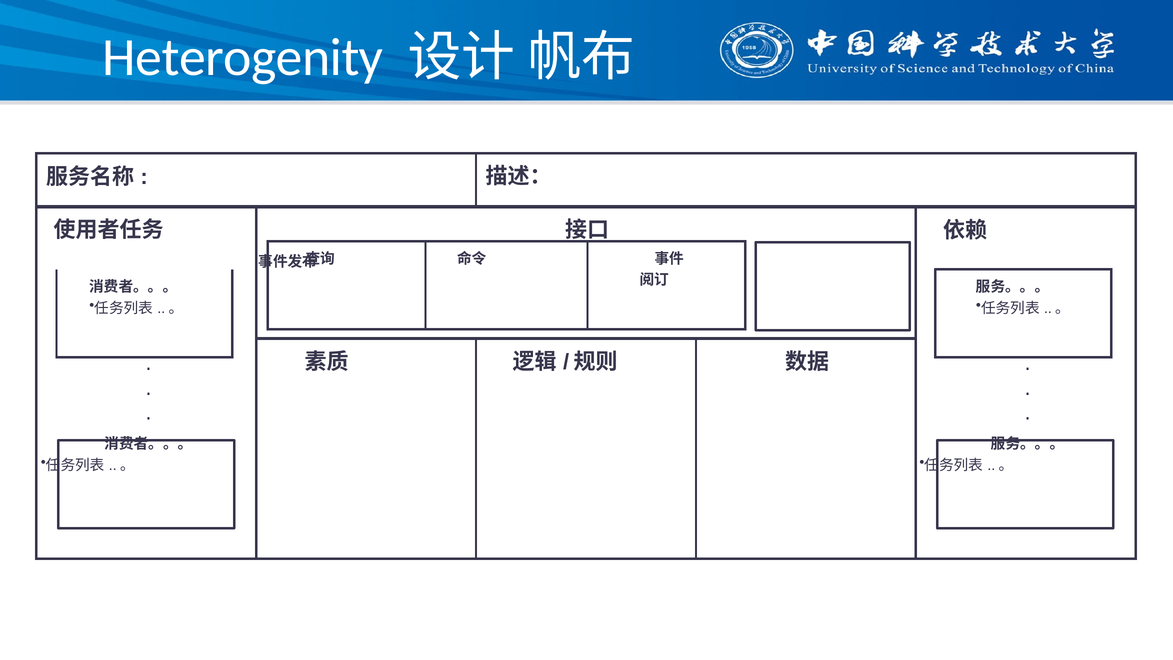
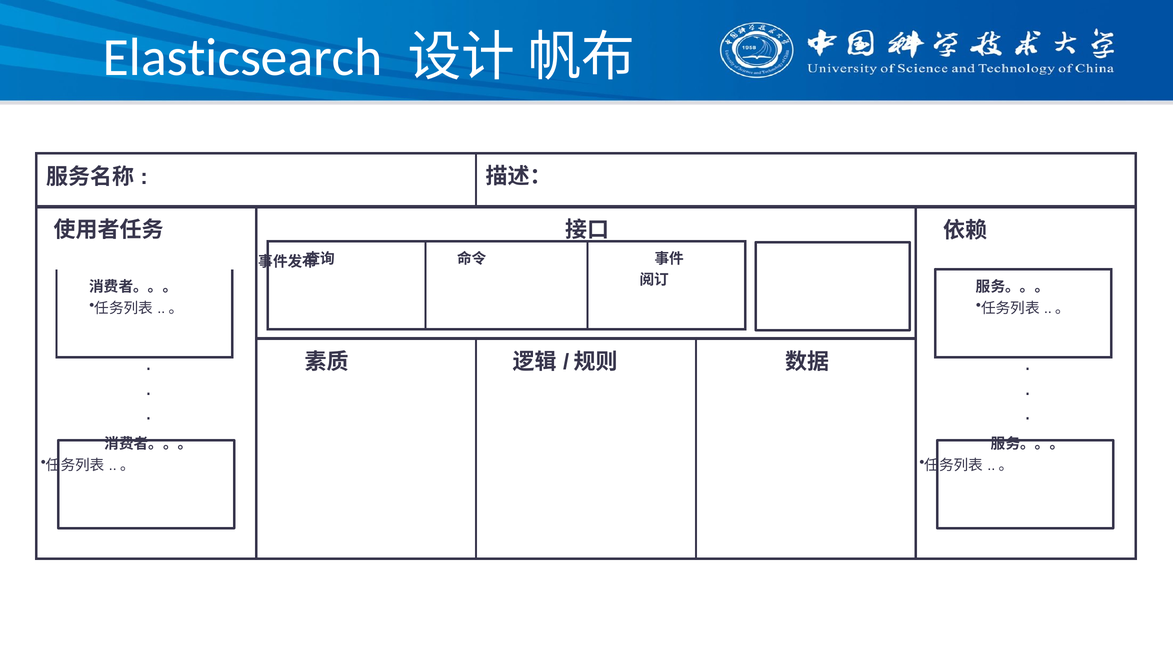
Heterogenity: Heterogenity -> Elasticsearch
